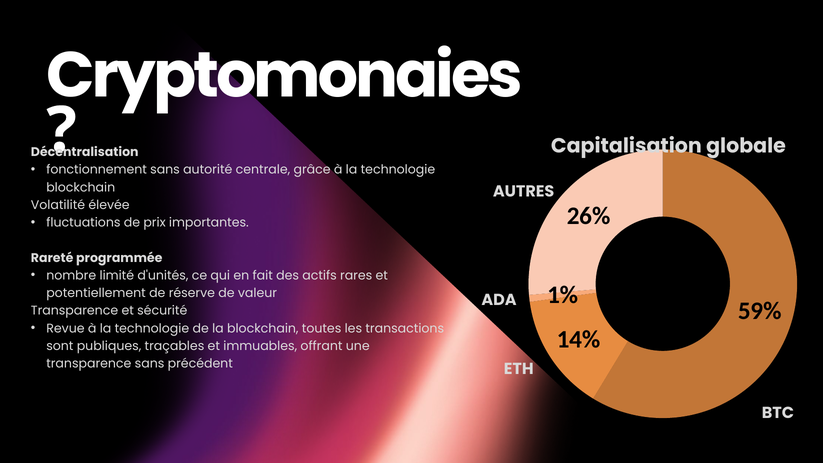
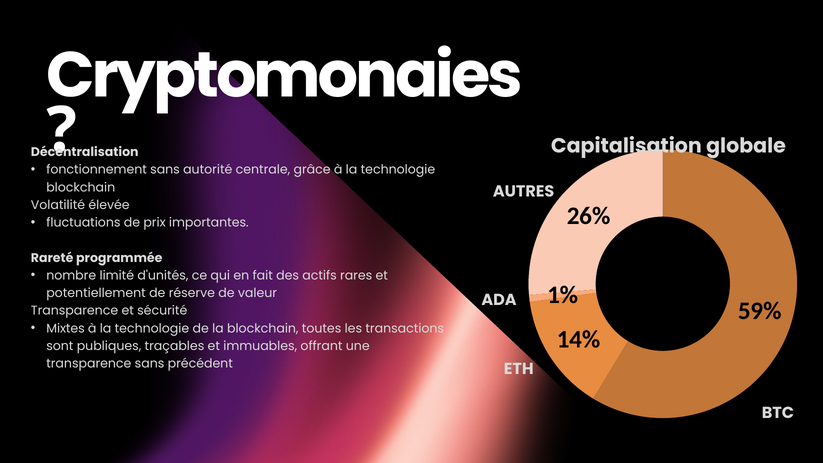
Revue: Revue -> Mixtes
